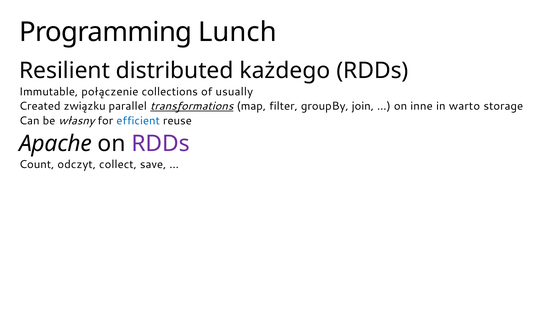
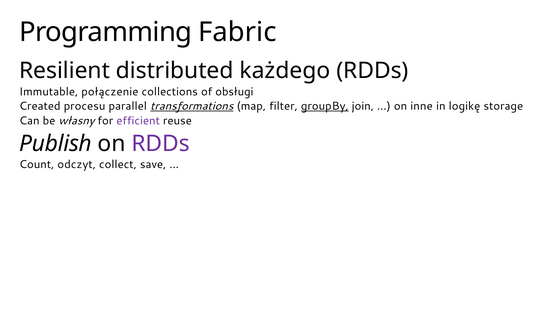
Lunch: Lunch -> Fabric
usually: usually -> obsługi
związku: związku -> procesu
groupBy underline: none -> present
warto: warto -> logikę
efficient colour: blue -> purple
Apache: Apache -> Publish
